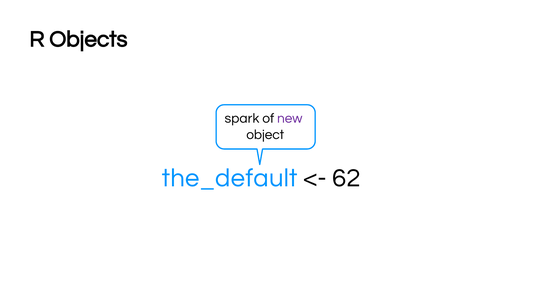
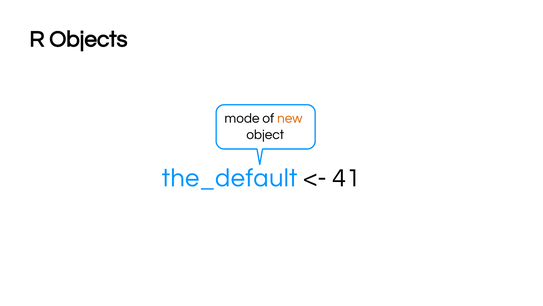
spark: spark -> mode
new colour: purple -> orange
62: 62 -> 41
